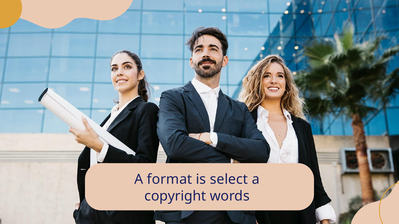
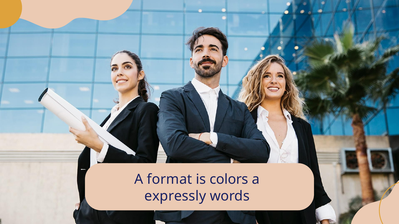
select: select -> colors
copyright: copyright -> expressly
